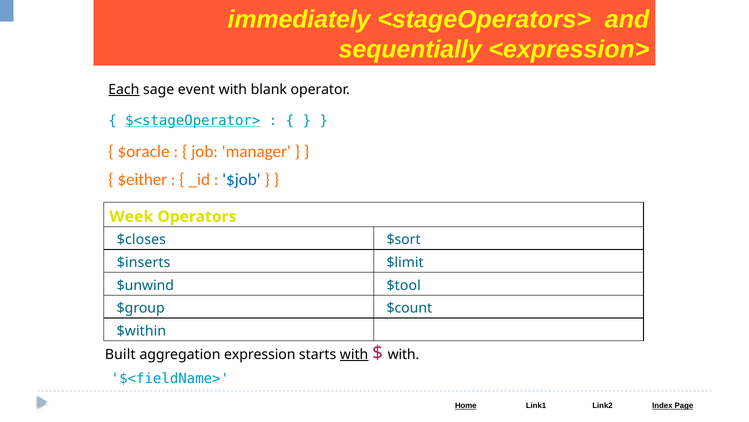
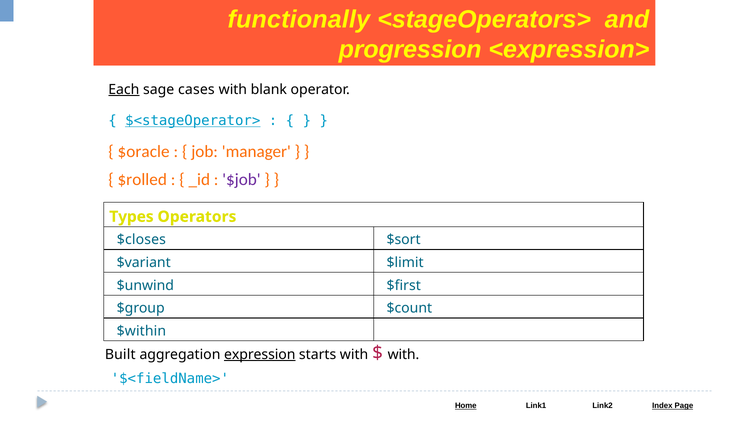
immediately: immediately -> functionally
sequentially: sequentially -> progression
event: event -> cases
$either: $either -> $rolled
$job colour: blue -> purple
Week: Week -> Types
$inserts: $inserts -> $variant
$tool: $tool -> $first
expression underline: none -> present
with at (354, 354) underline: present -> none
